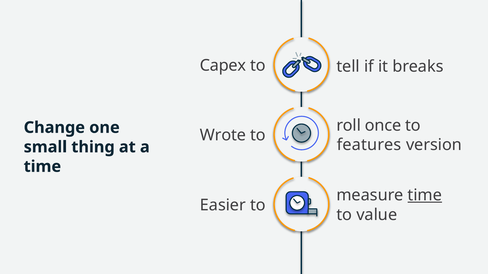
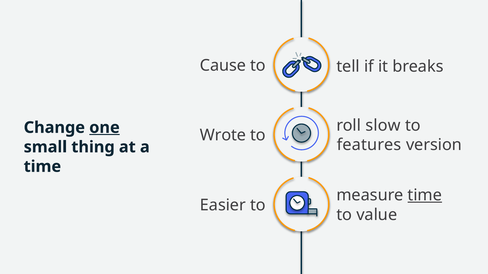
Capex: Capex -> Cause
once: once -> slow
one underline: none -> present
